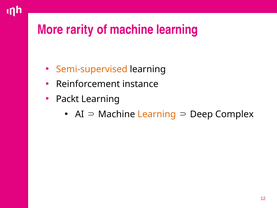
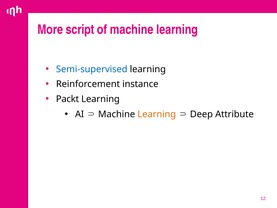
rarity: rarity -> script
Semi-supervised colour: orange -> blue
Complex: Complex -> Attribute
